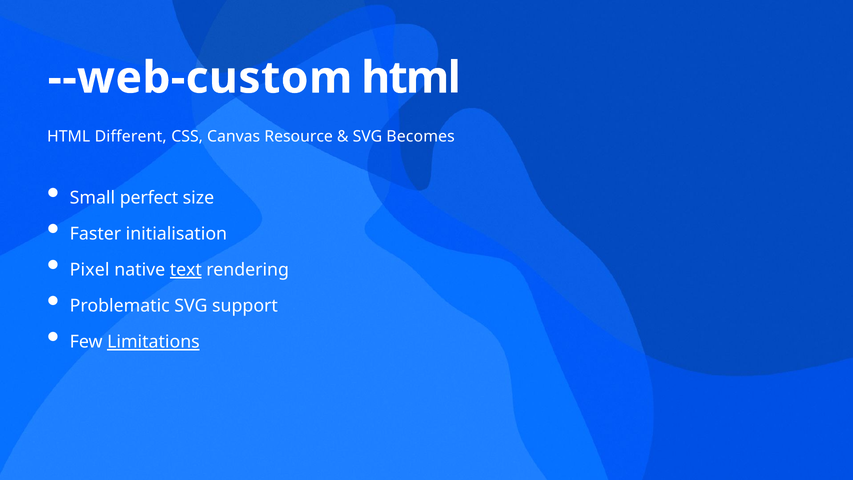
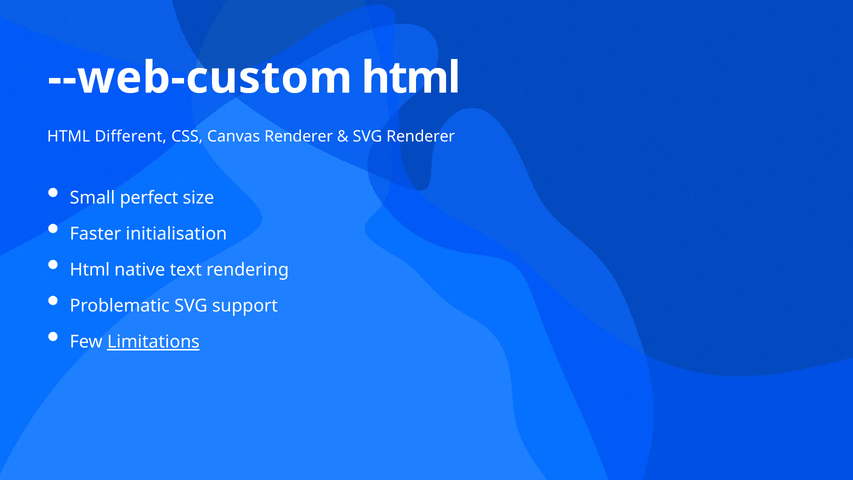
Canvas Resource: Resource -> Renderer
SVG Becomes: Becomes -> Renderer
Pixel at (90, 270): Pixel -> Html
text underline: present -> none
